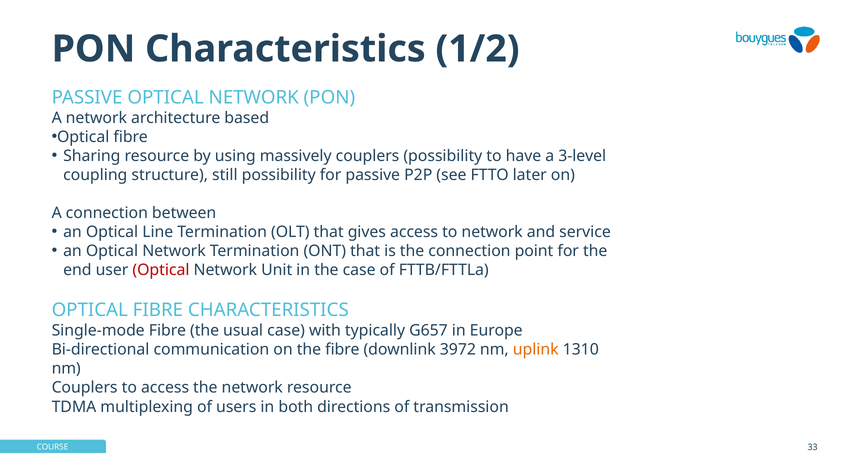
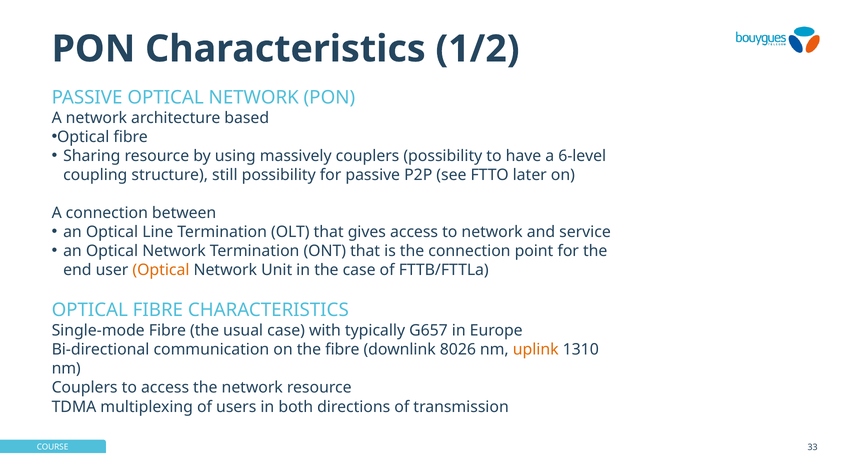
3-level: 3-level -> 6-level
Optical at (161, 270) colour: red -> orange
3972: 3972 -> 8026
